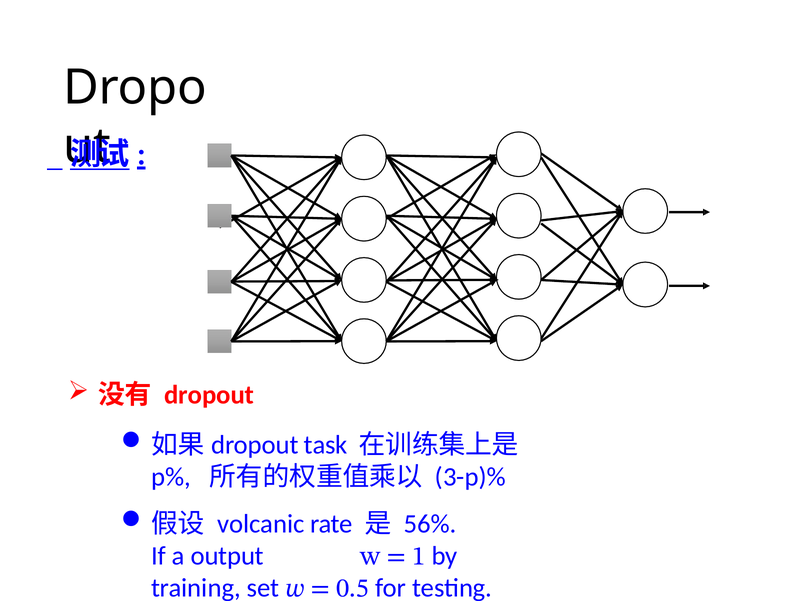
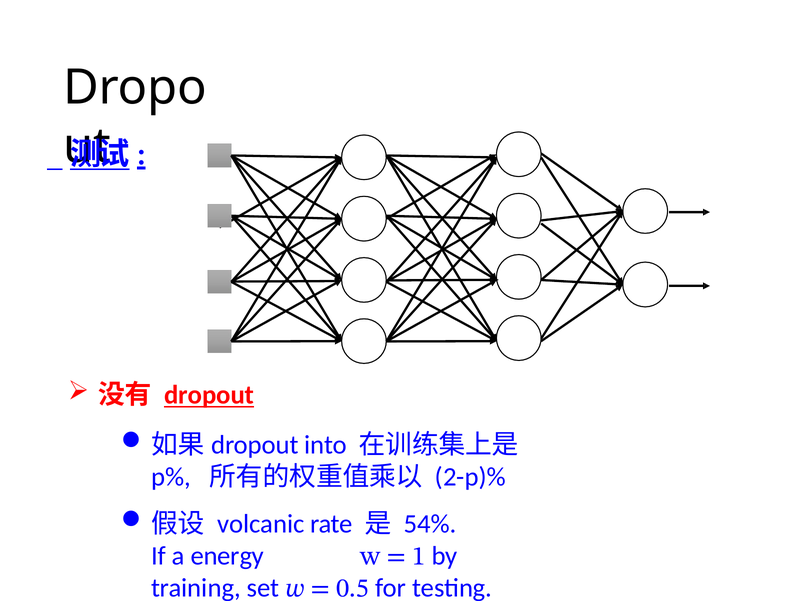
dropout underline: none -> present
task: task -> into
3-p)%: 3-p)% -> 2-p)%
56%: 56% -> 54%
output: output -> energy
